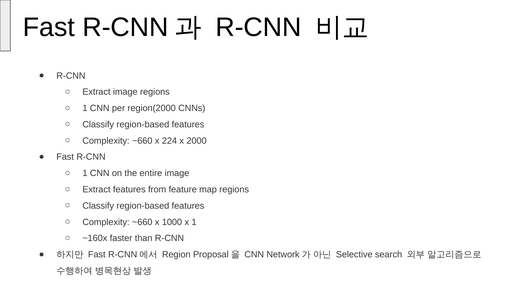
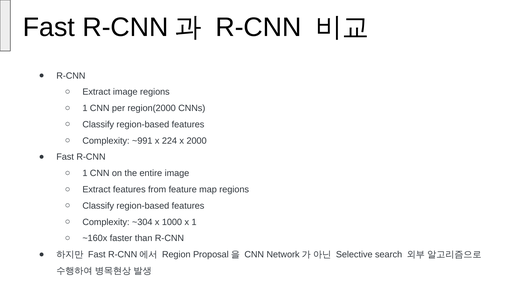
~660 at (142, 141): ~660 -> ~991
~660 at (142, 222): ~660 -> ~304
